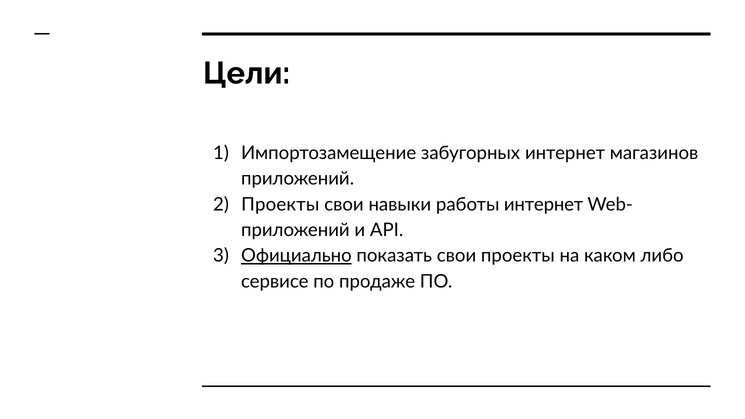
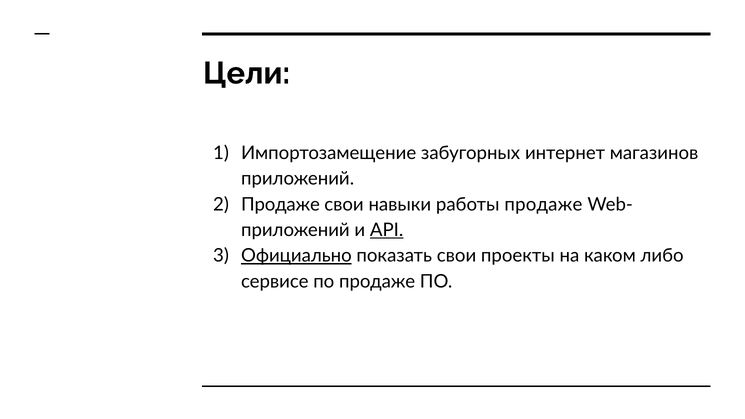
Проекты at (280, 204): Проекты -> Продаже
работы интернет: интернет -> продаже
API underline: none -> present
